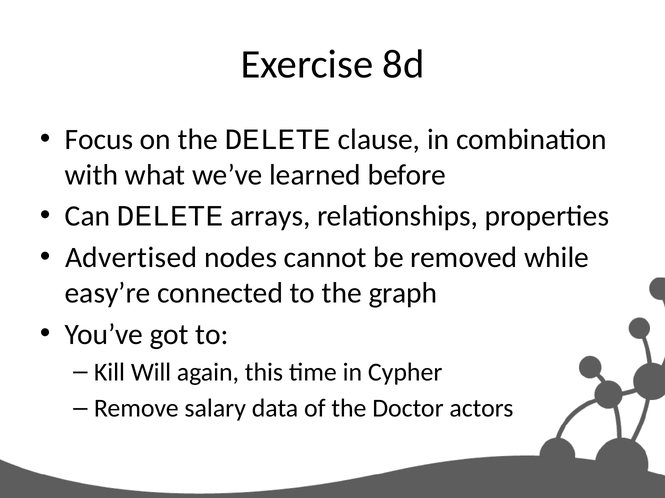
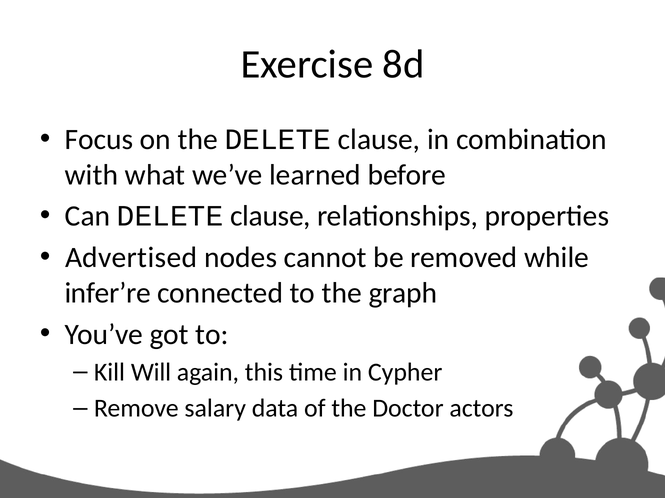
Can DELETE arrays: arrays -> clause
easy’re: easy’re -> infer’re
